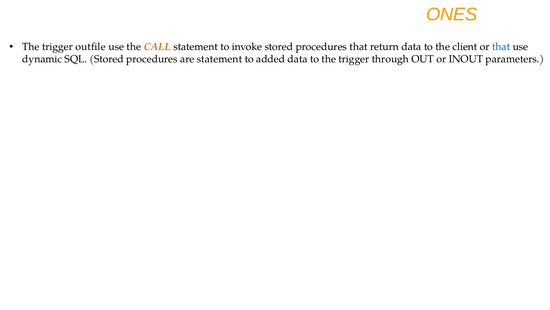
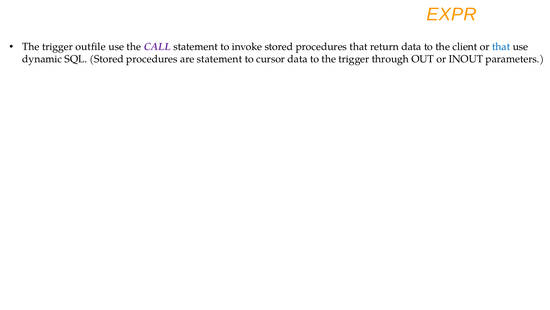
ONES: ONES -> EXPR
CALL colour: orange -> purple
added: added -> cursor
